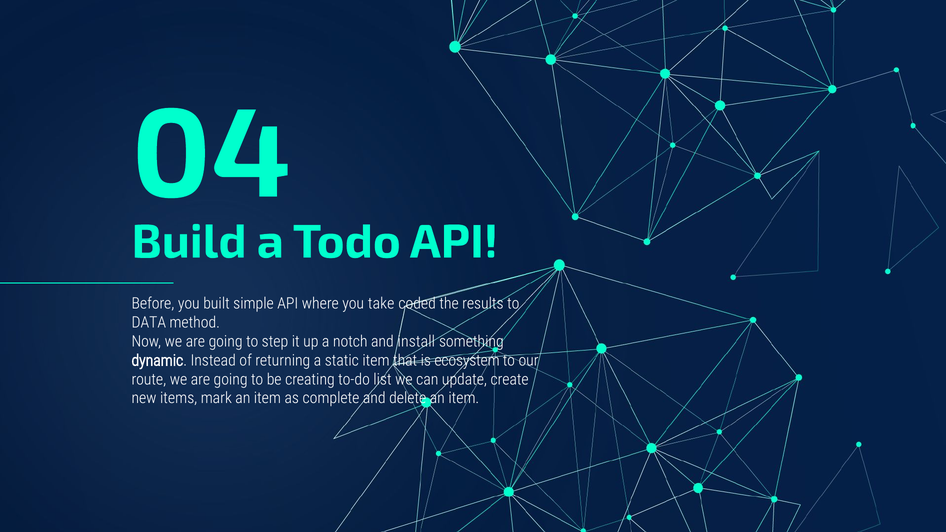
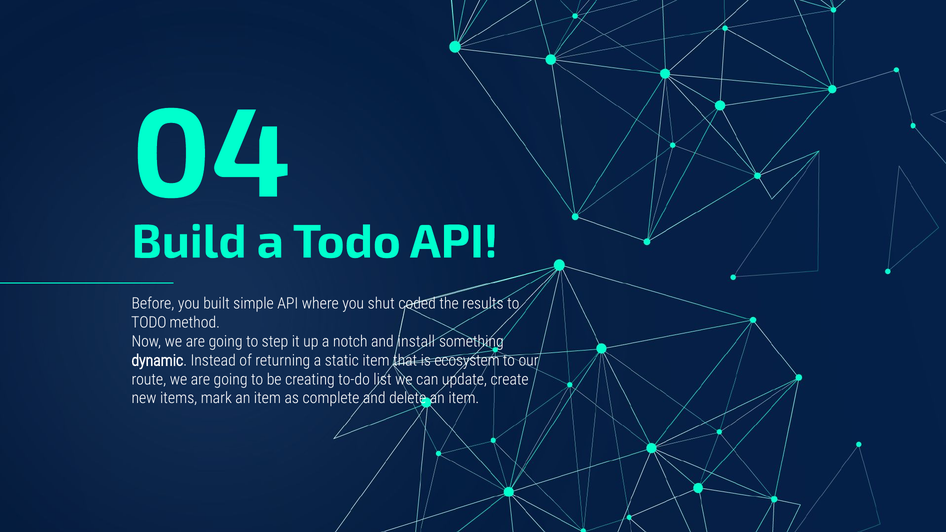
take: take -> shut
DATA at (149, 323): DATA -> TODO
